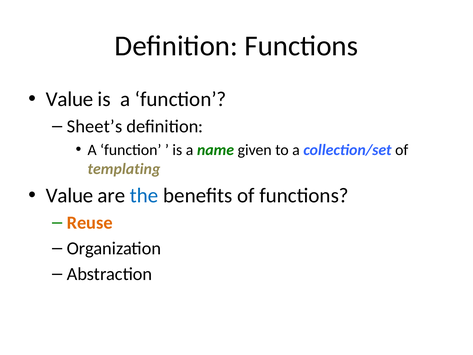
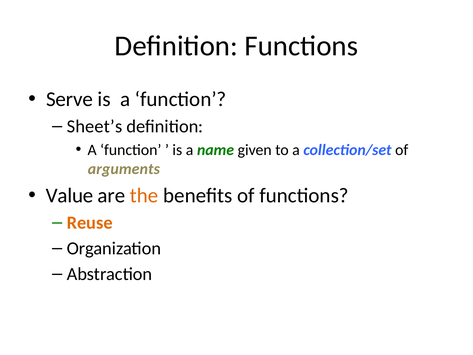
Value at (70, 99): Value -> Serve
templating: templating -> arguments
the colour: blue -> orange
